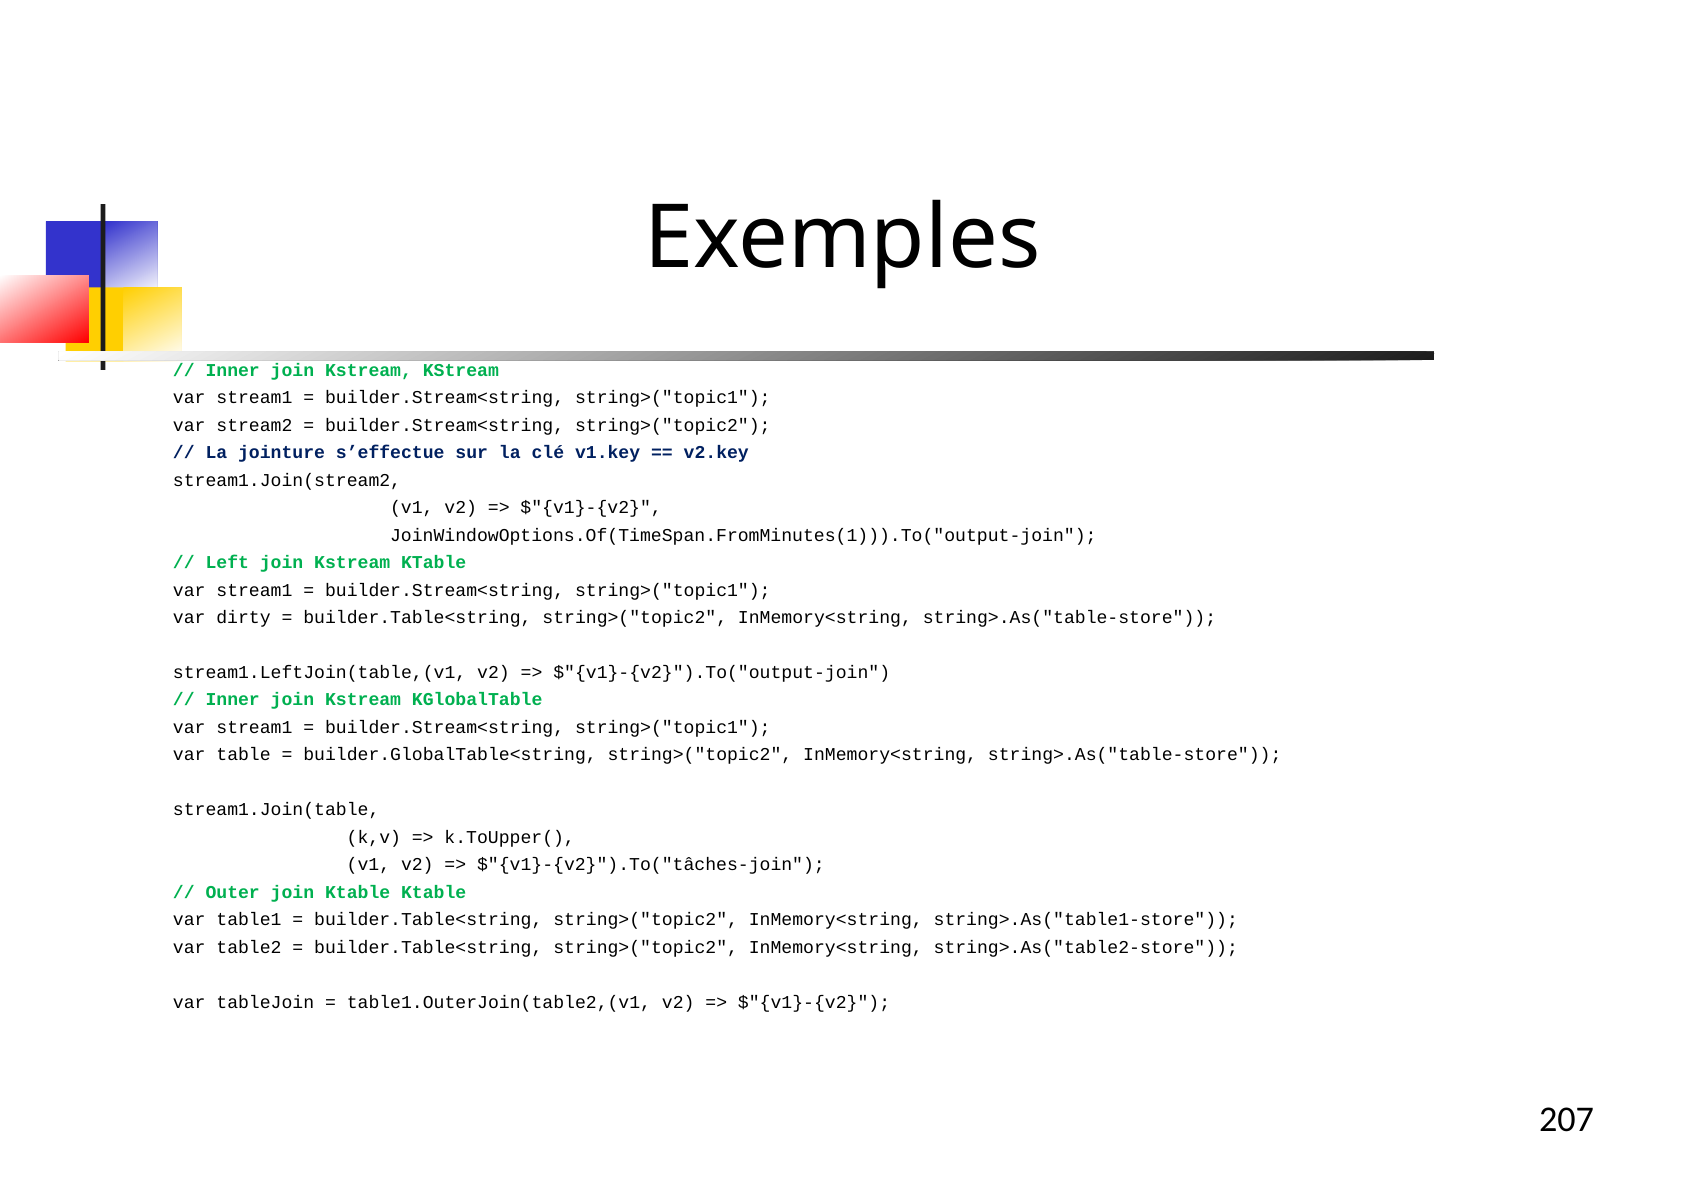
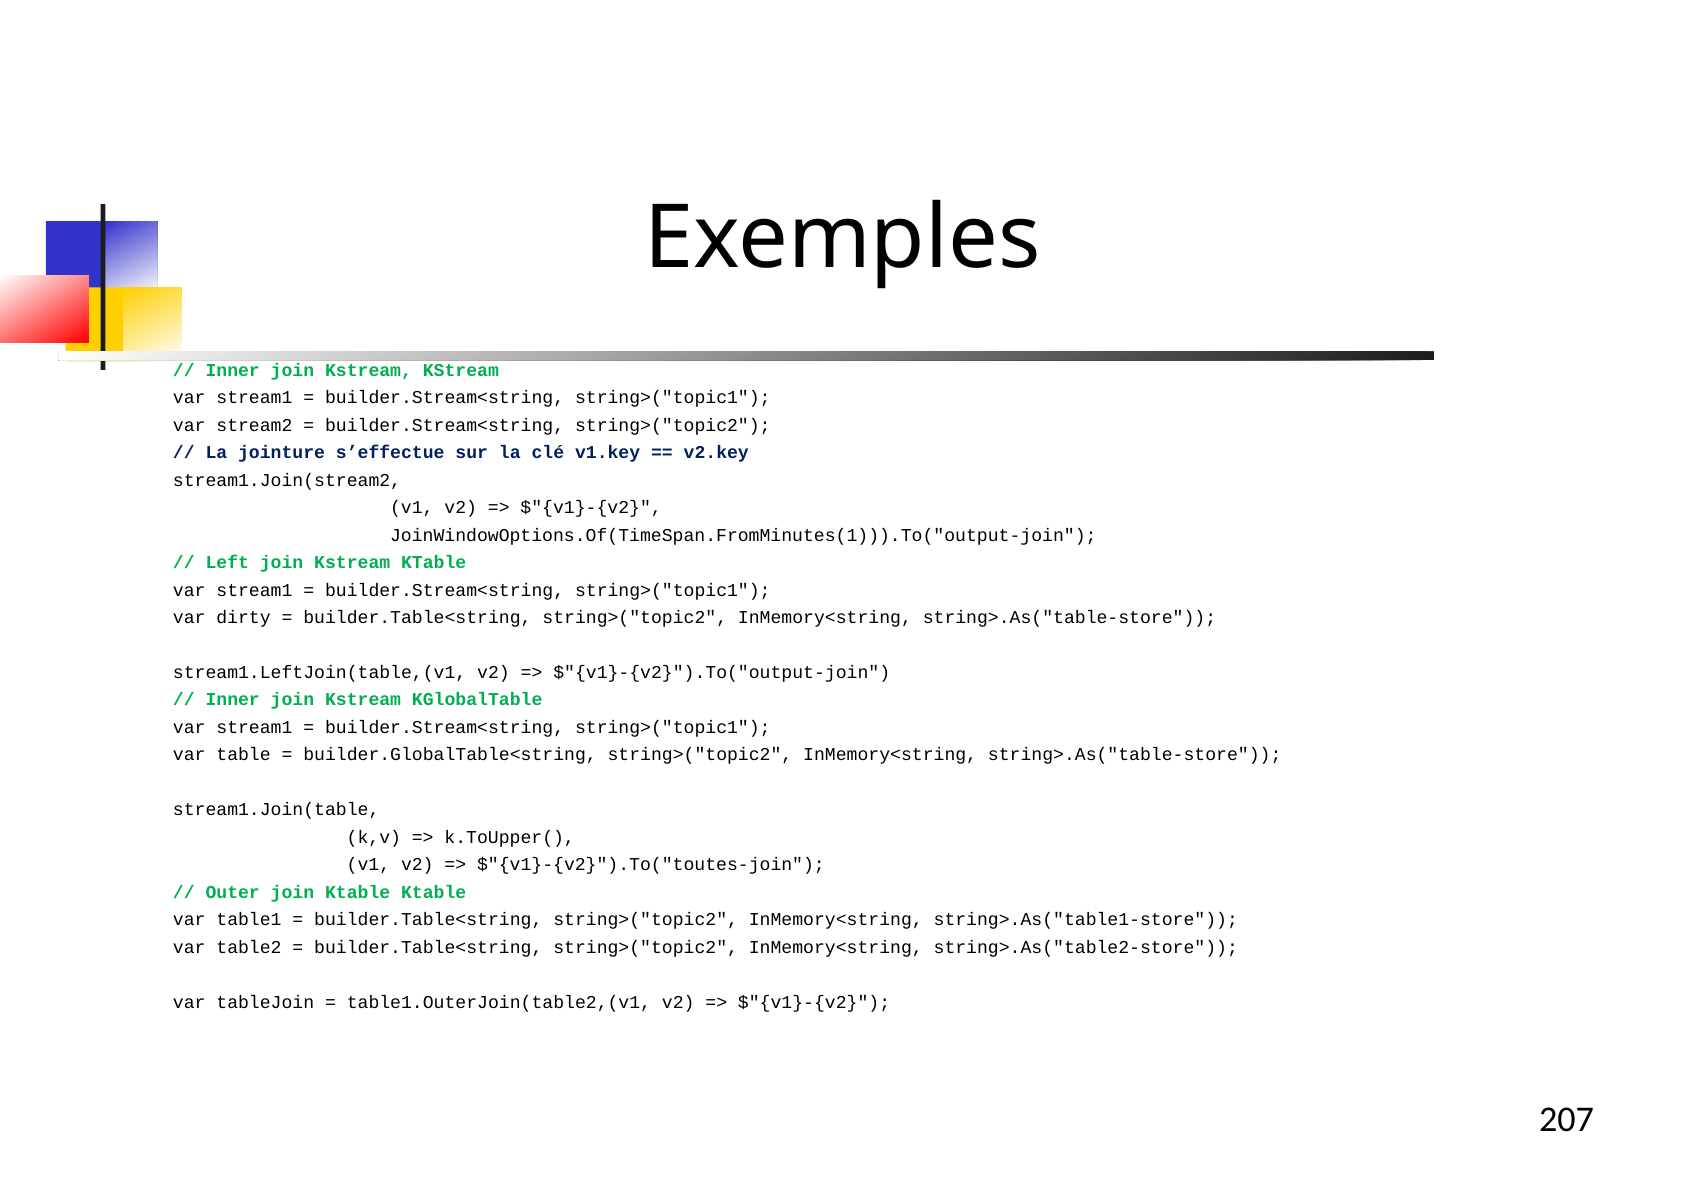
$"{v1}-{v2}").To("tâches-join: $"{v1}-{v2}").To("tâches-join -> $"{v1}-{v2}").To("toutes-join
